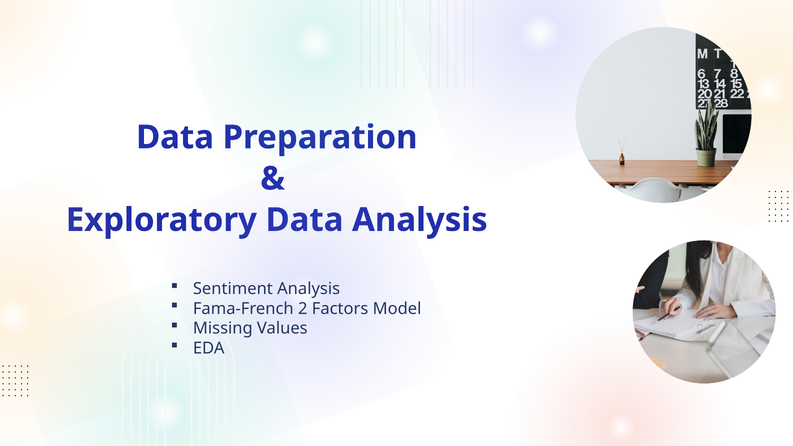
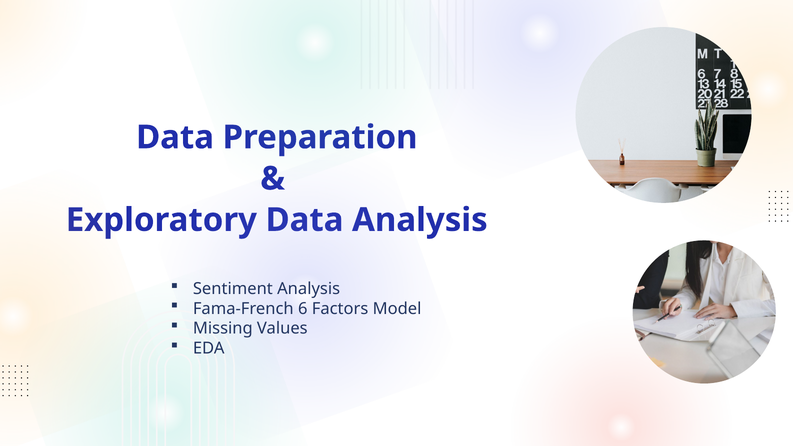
2: 2 -> 6
